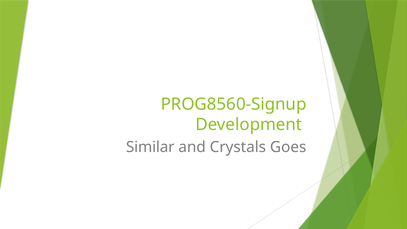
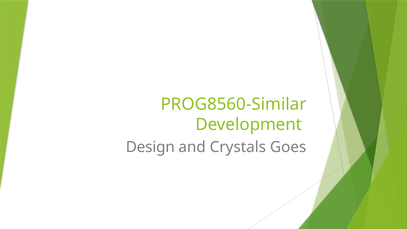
PROG8560-Signup: PROG8560-Signup -> PROG8560-Similar
Similar: Similar -> Design
